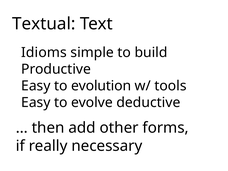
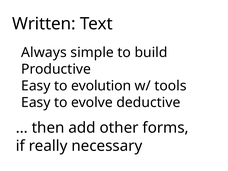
Textual: Textual -> Written
Idioms: Idioms -> Always
